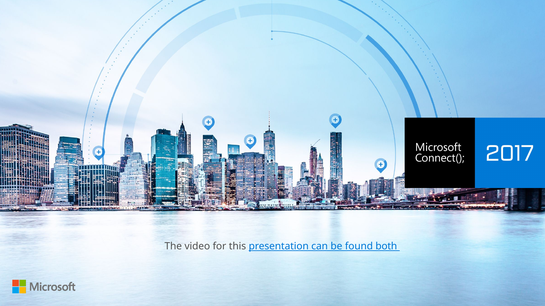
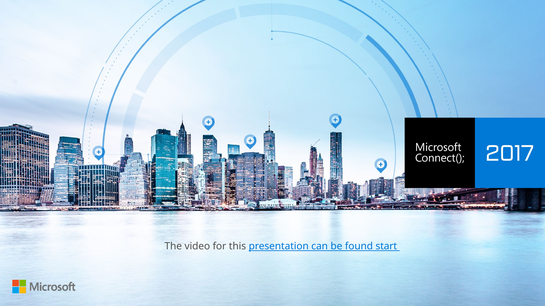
both: both -> start
